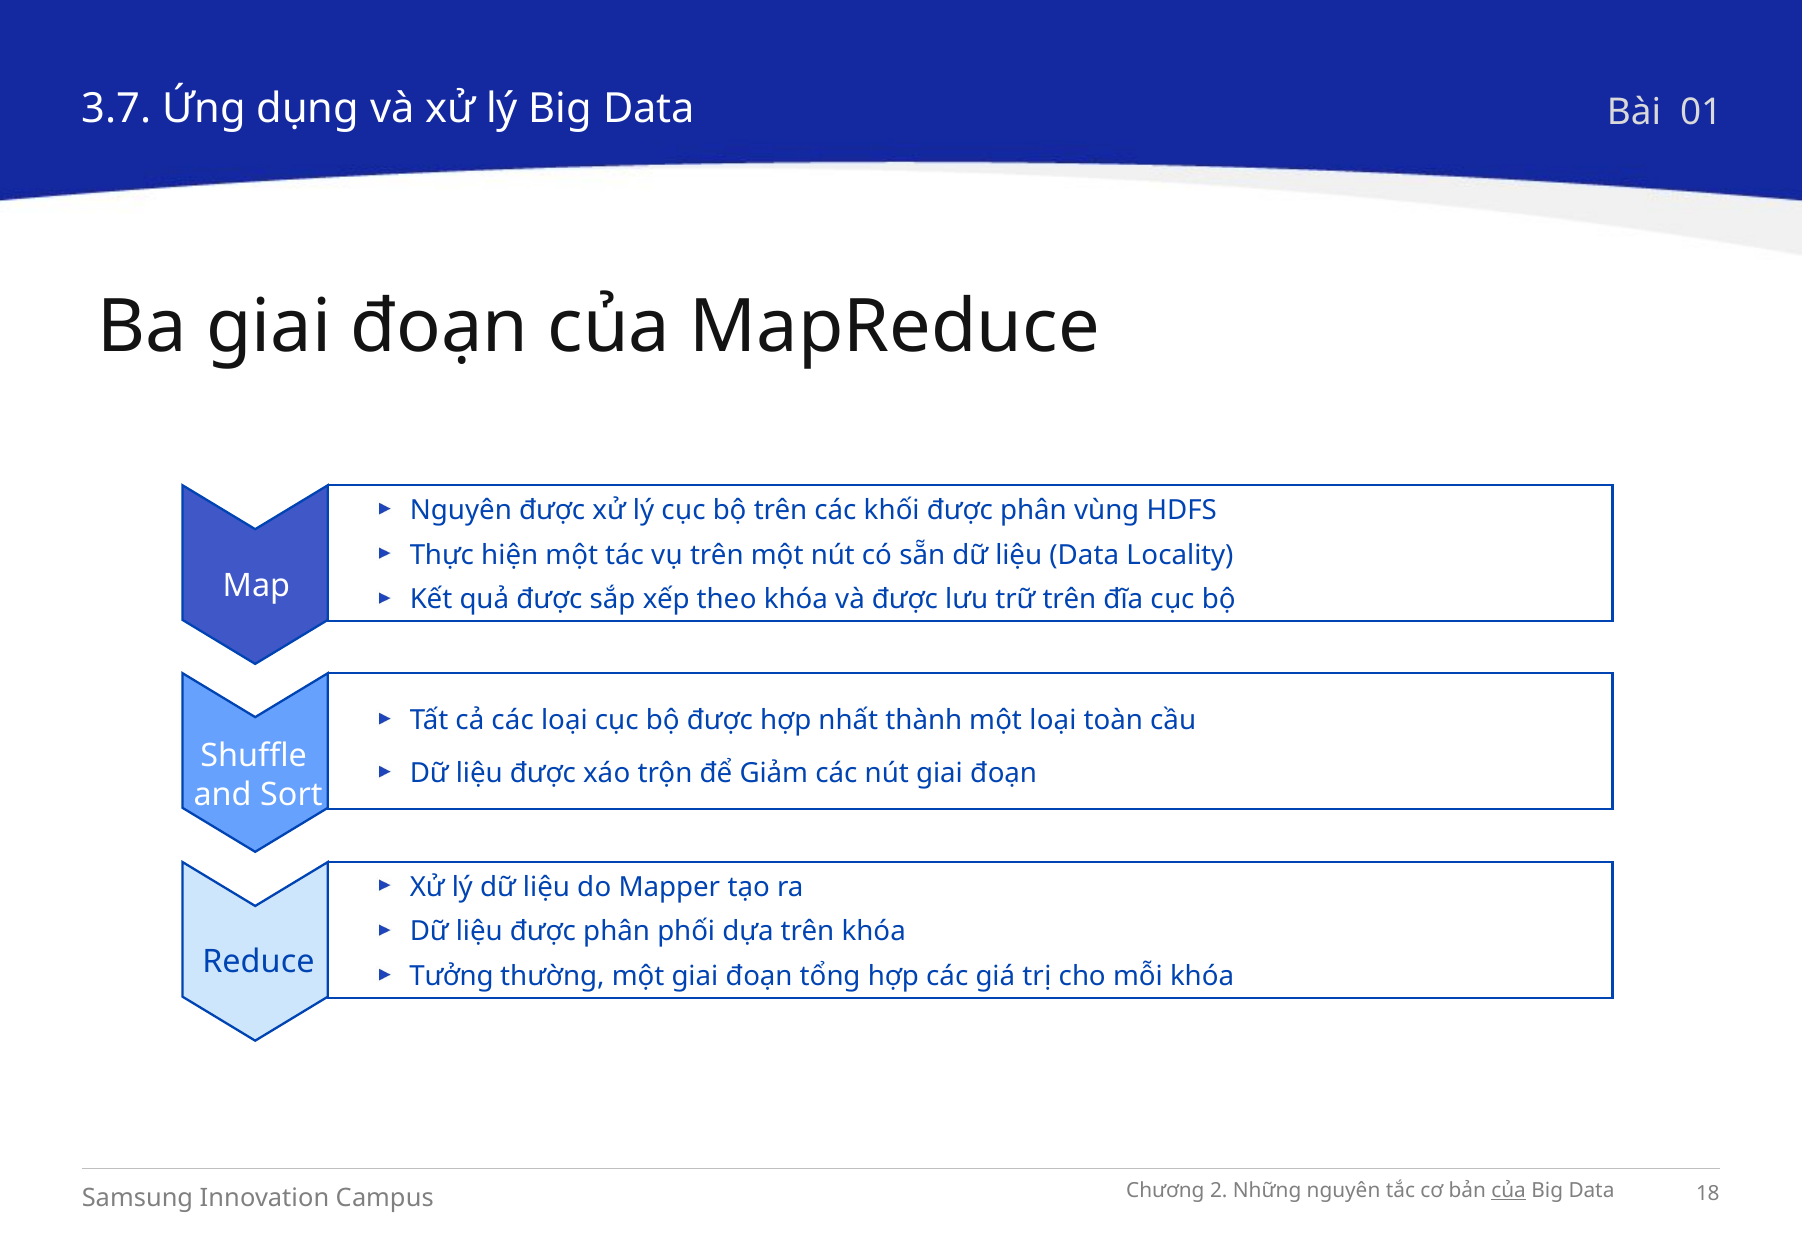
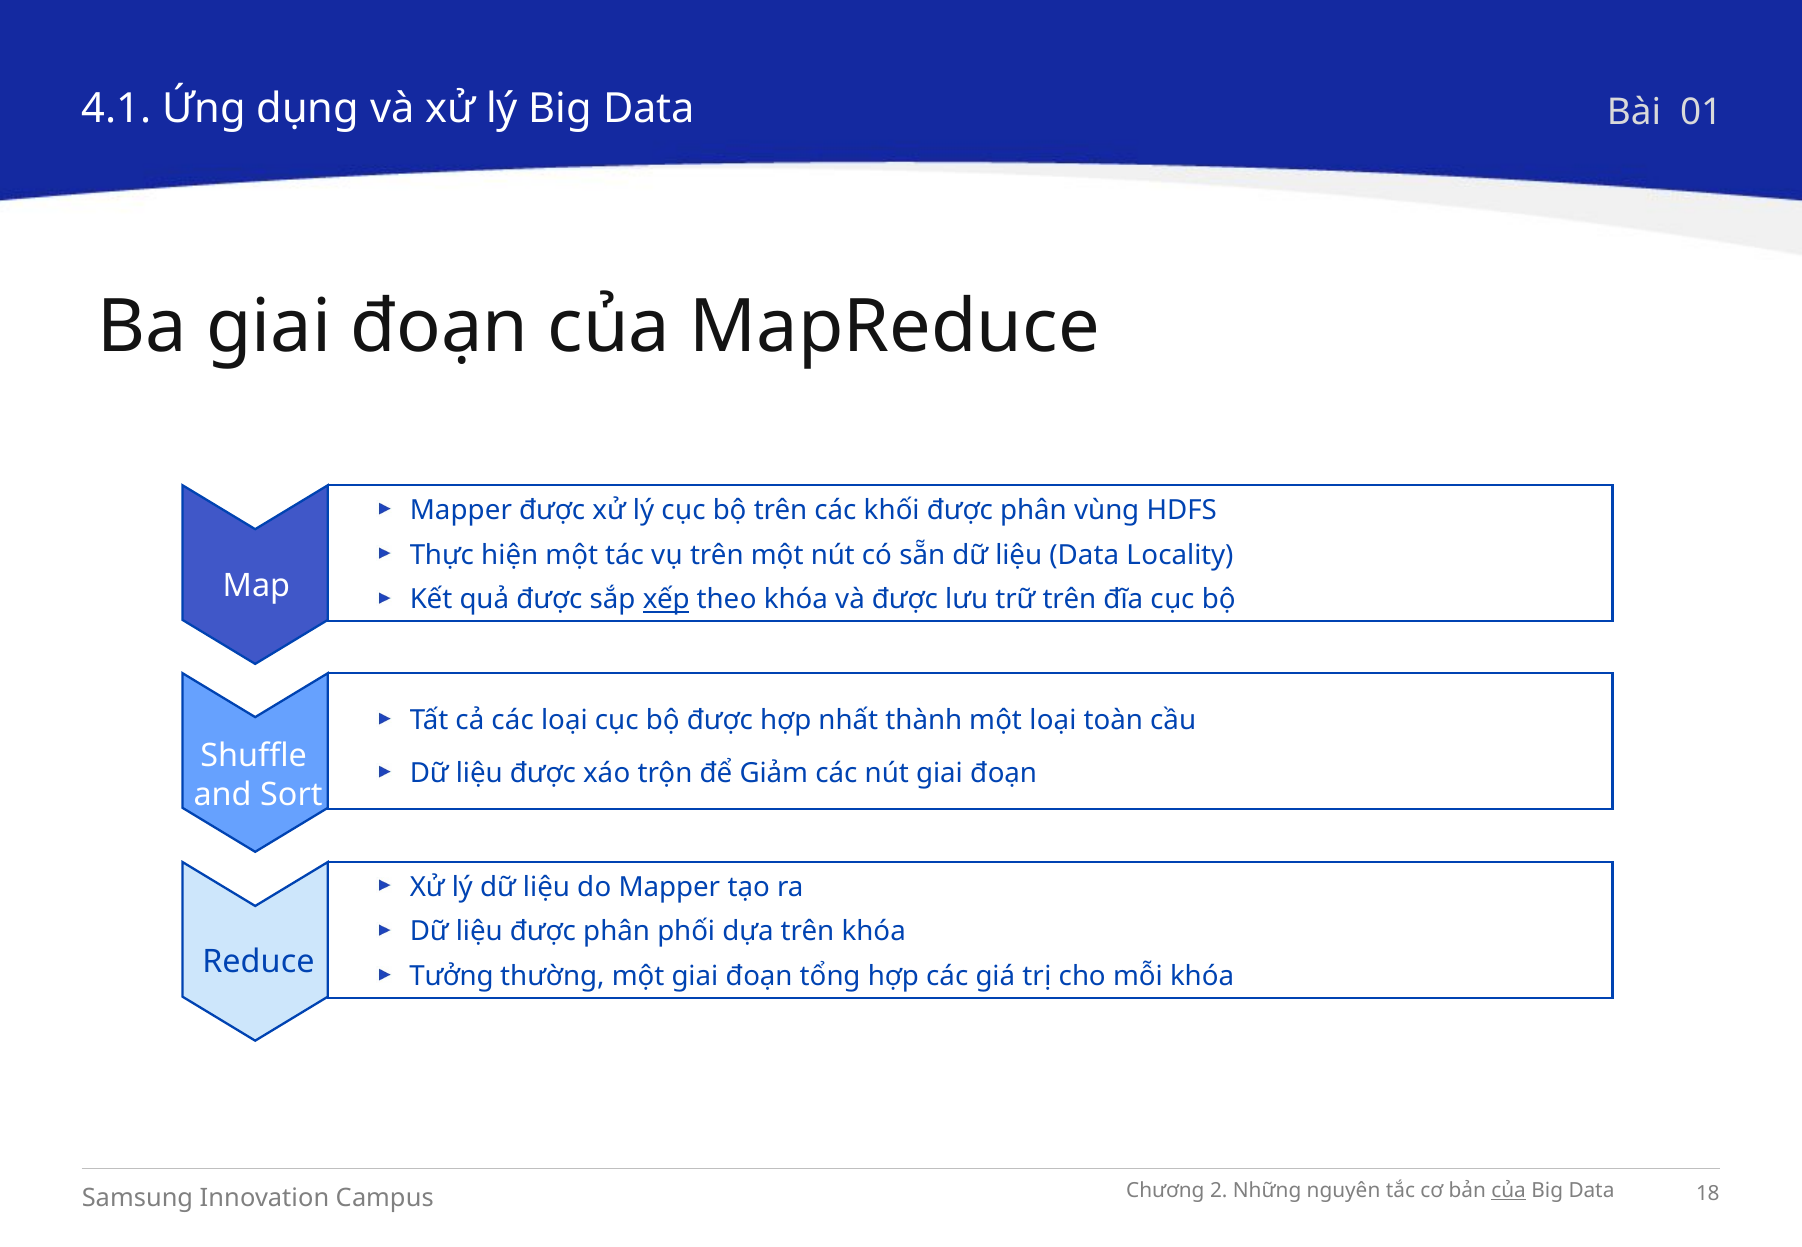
3.7: 3.7 -> 4.1
Nguyên at (461, 510): Nguyên -> Mapper
xếp underline: none -> present
